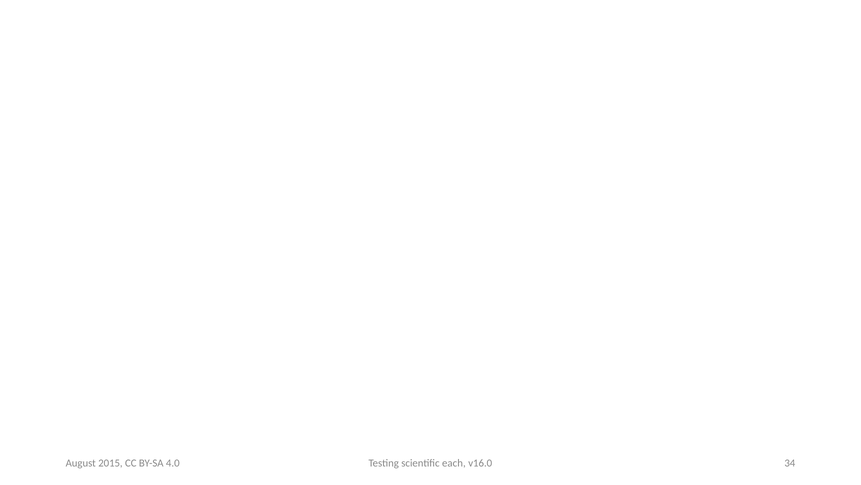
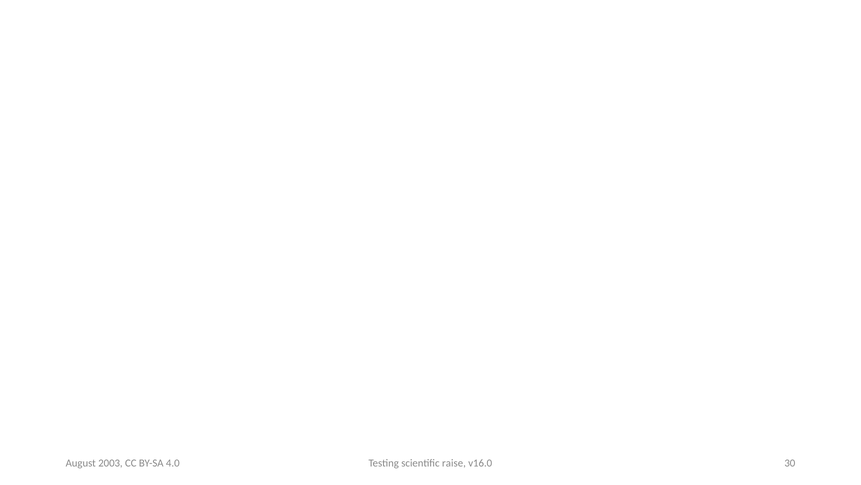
each: each -> raise
34: 34 -> 30
2015: 2015 -> 2003
